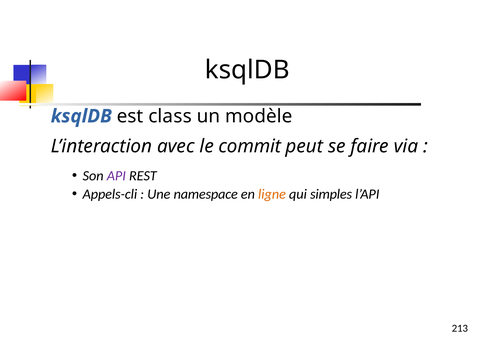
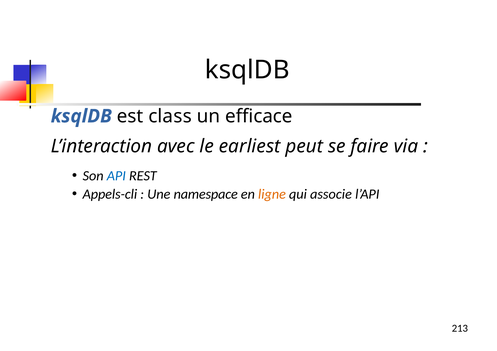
modèle: modèle -> efficace
commit: commit -> earliest
API colour: purple -> blue
simples: simples -> associe
